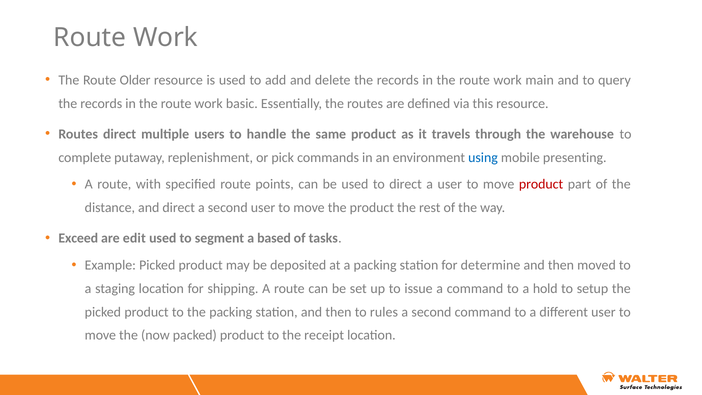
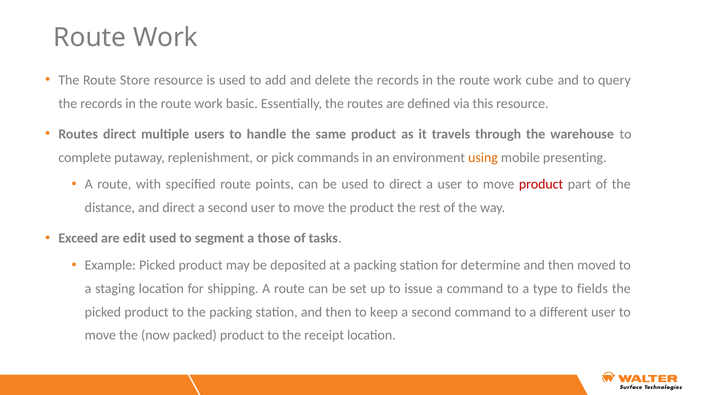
Older: Older -> Store
main: main -> cube
using colour: blue -> orange
based: based -> those
hold: hold -> type
setup: setup -> fields
rules: rules -> keep
